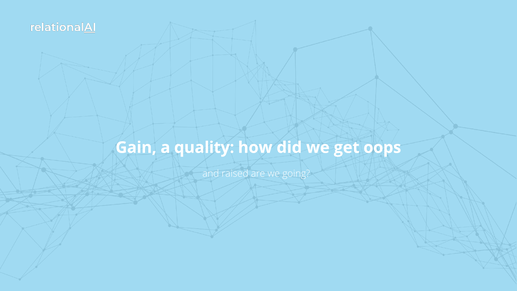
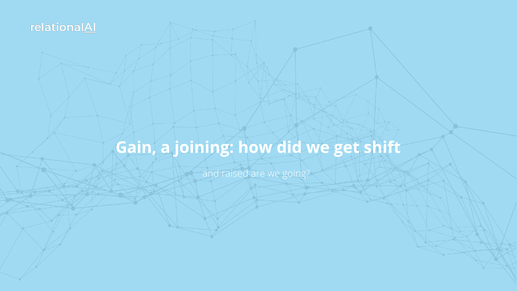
quality: quality -> joining
oops: oops -> shift
